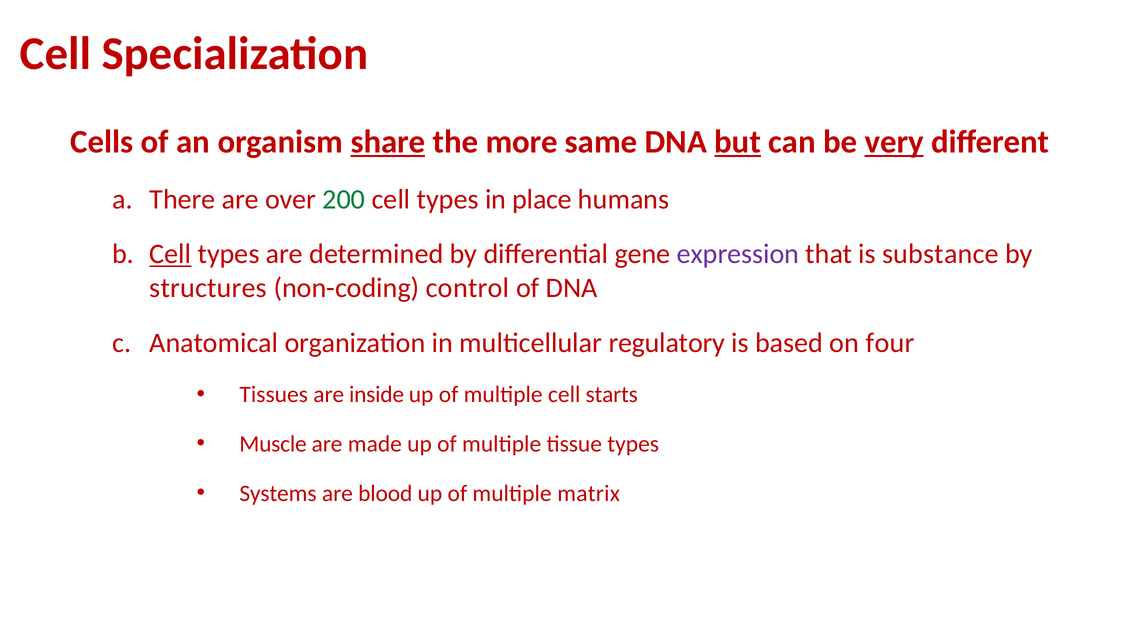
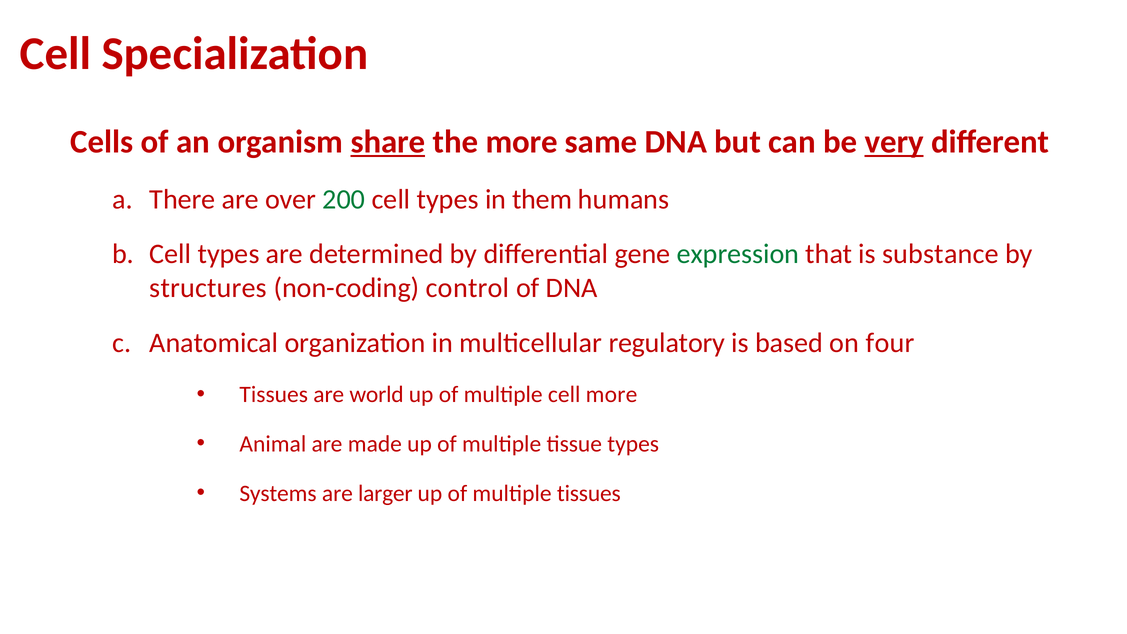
but underline: present -> none
place: place -> them
Cell at (170, 254) underline: present -> none
expression colour: purple -> green
inside: inside -> world
cell starts: starts -> more
Muscle: Muscle -> Animal
blood: blood -> larger
multiple matrix: matrix -> tissues
